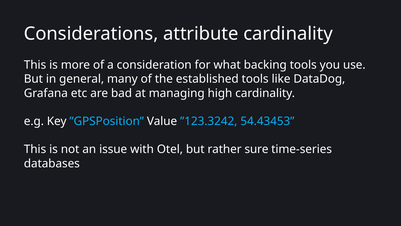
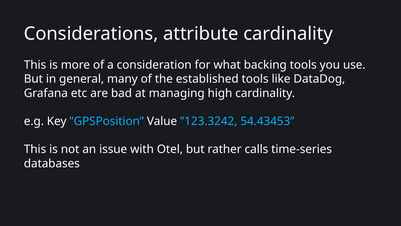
sure: sure -> calls
